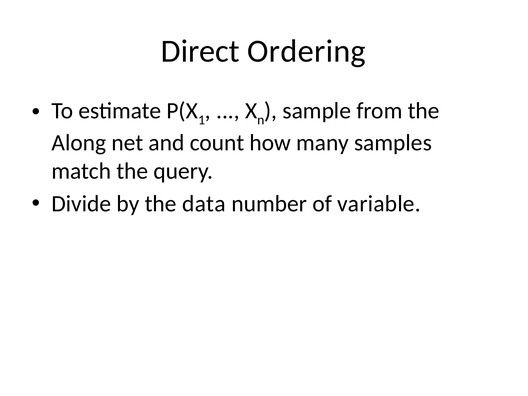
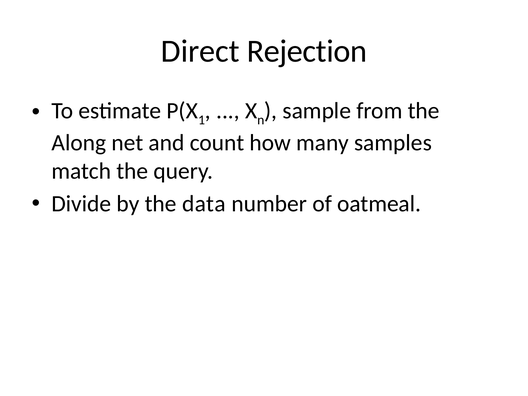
Ordering: Ordering -> Rejection
variable: variable -> oatmeal
